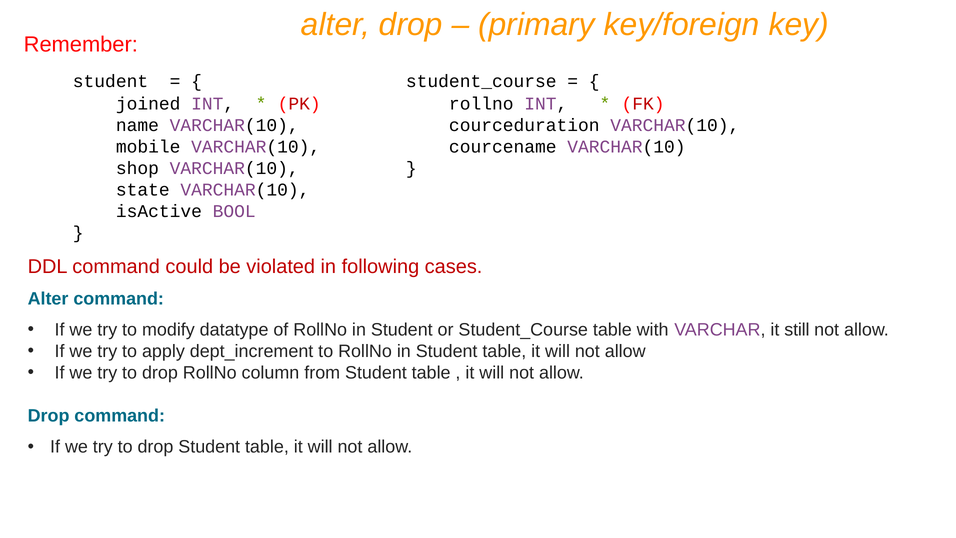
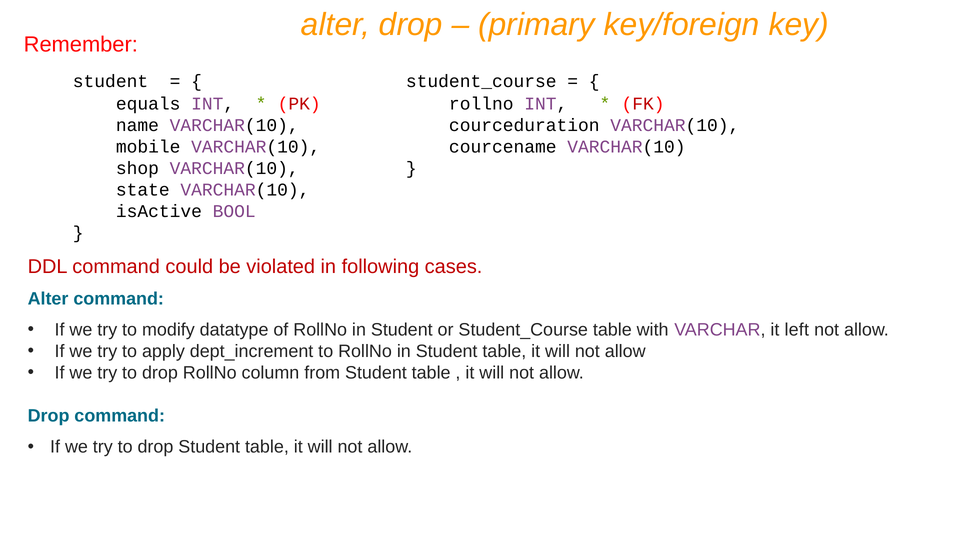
joined: joined -> equals
still: still -> left
